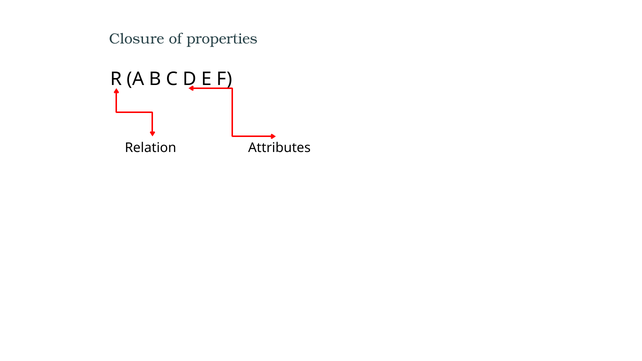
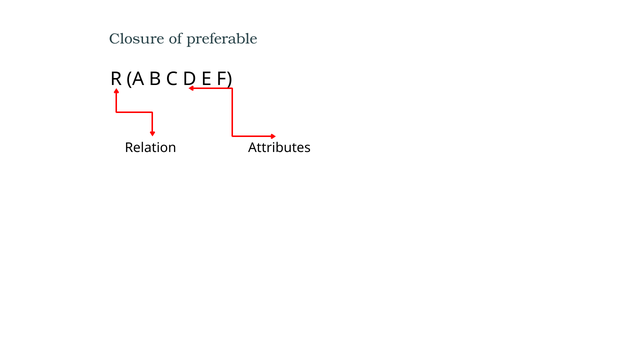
properties: properties -> preferable
